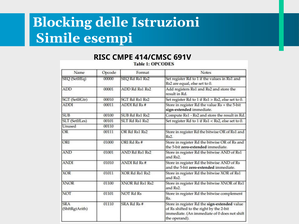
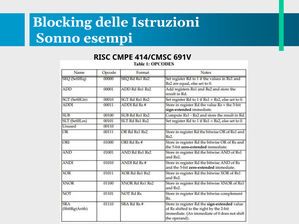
Simile: Simile -> Sonno
